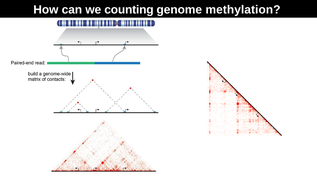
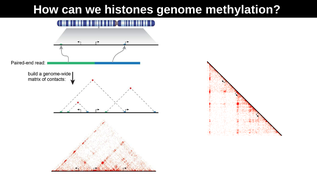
counting: counting -> histones
